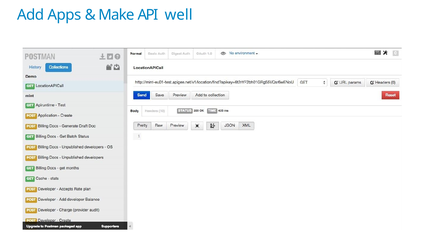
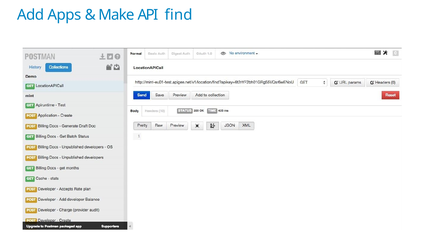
well: well -> find
